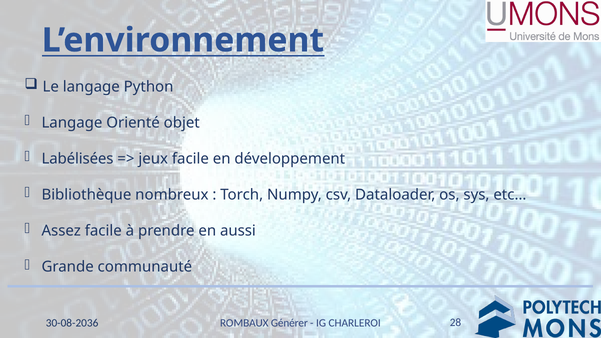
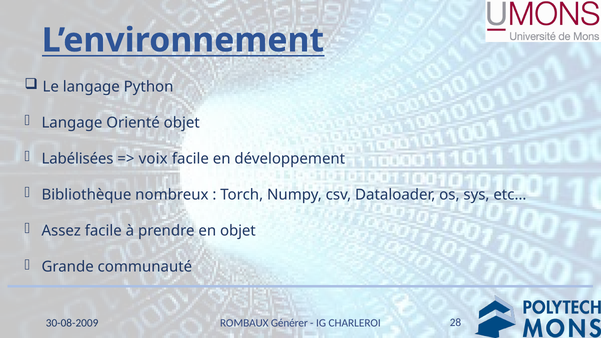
jeux: jeux -> voix
en aussi: aussi -> objet
30-08-2036: 30-08-2036 -> 30-08-2009
